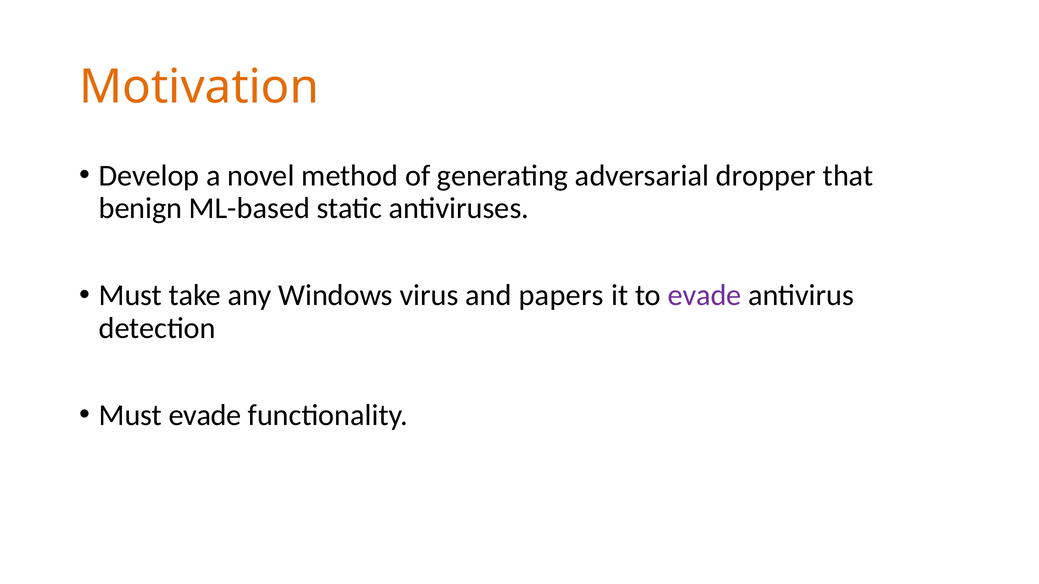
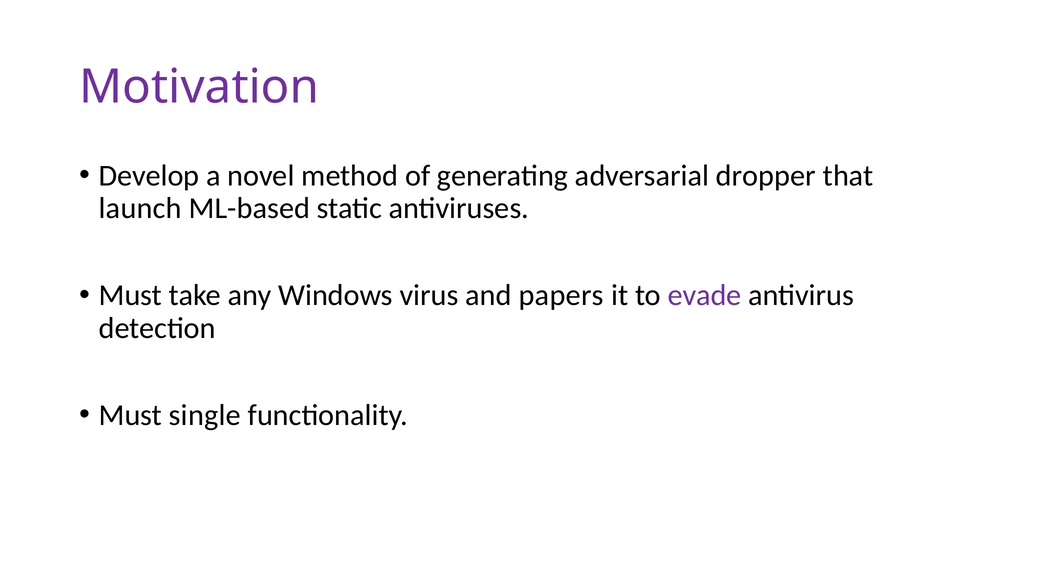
Motivation colour: orange -> purple
benign: benign -> launch
Must evade: evade -> single
